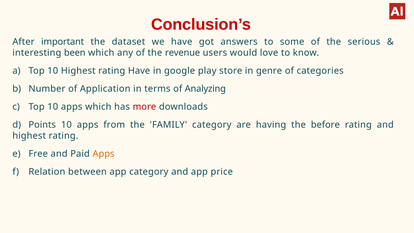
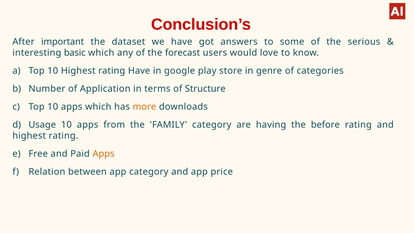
been: been -> basic
revenue: revenue -> forecast
Analyzing: Analyzing -> Structure
more colour: red -> orange
Points: Points -> Usage
